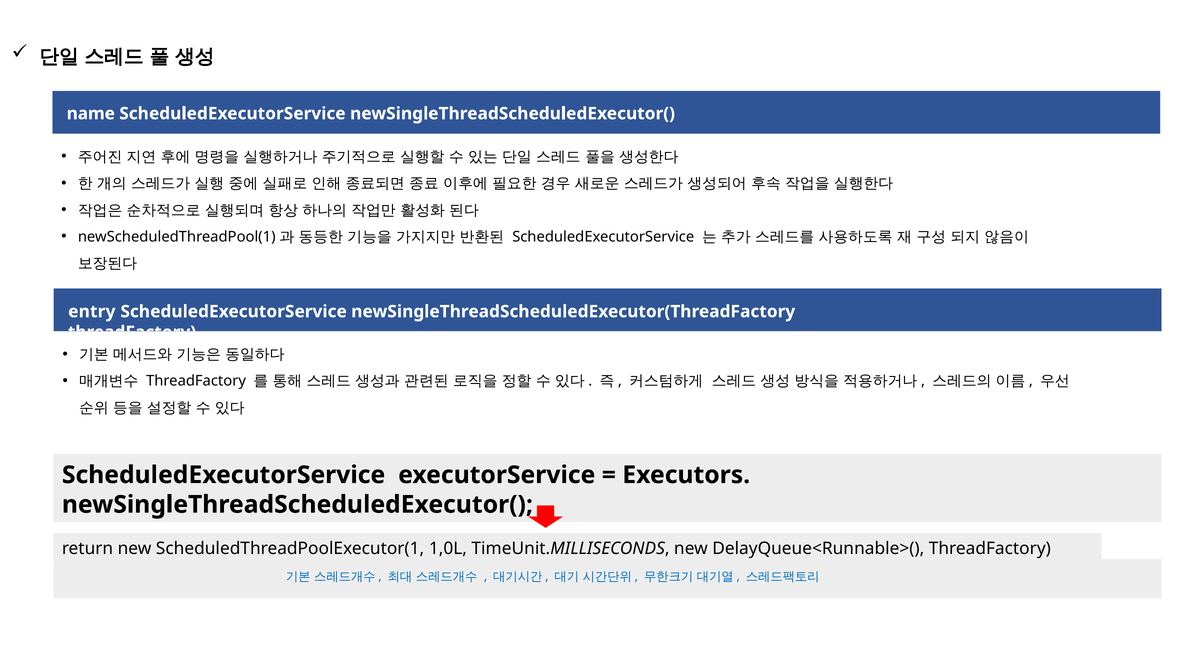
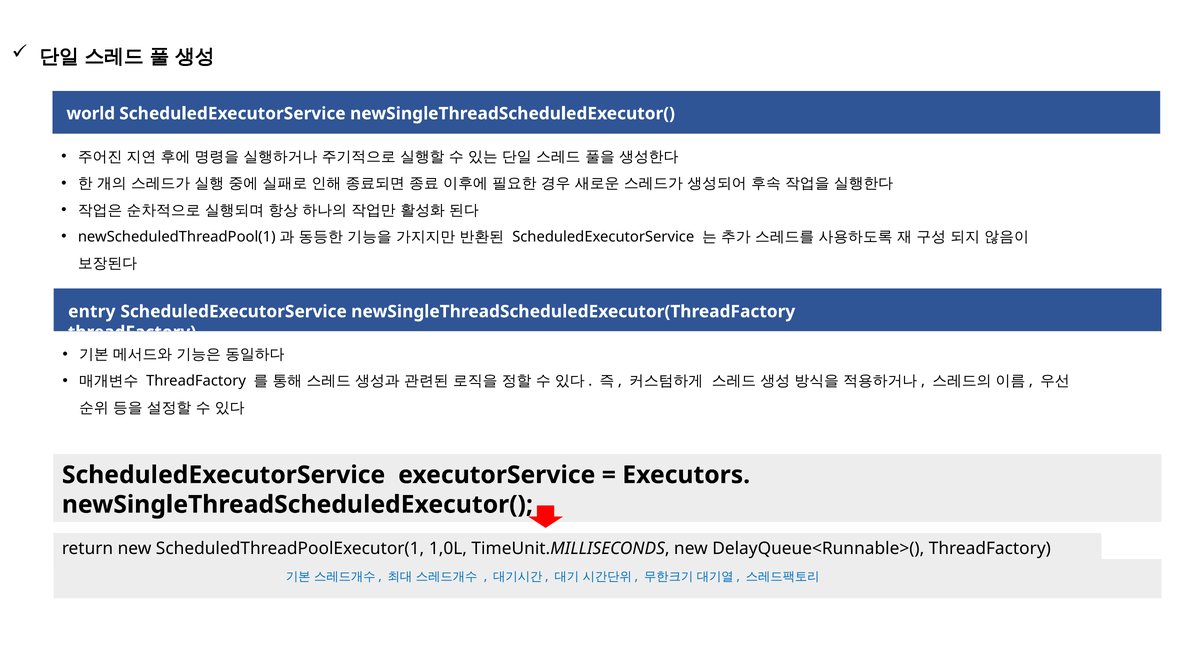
name: name -> world
